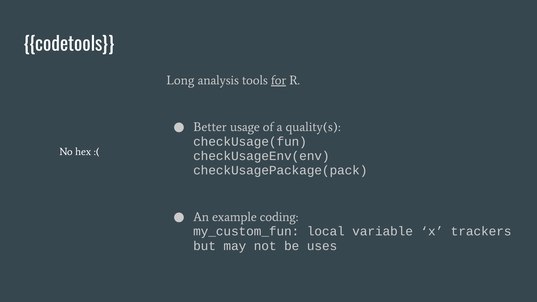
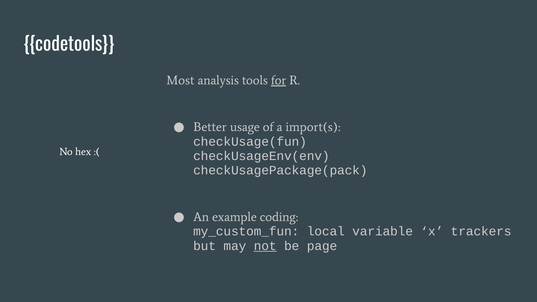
Long: Long -> Most
quality(s: quality(s -> import(s
not underline: none -> present
uses: uses -> page
